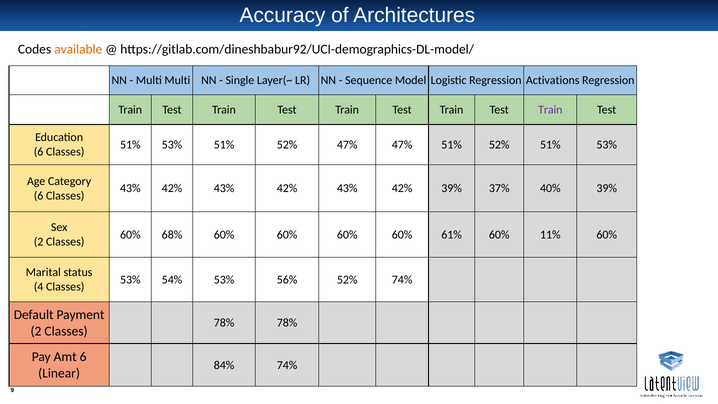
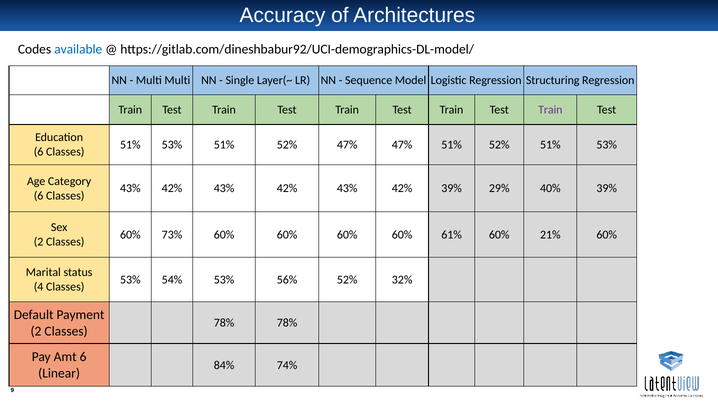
available colour: orange -> blue
Activations: Activations -> Structuring
37%: 37% -> 29%
68%: 68% -> 73%
11%: 11% -> 21%
52% 74%: 74% -> 32%
